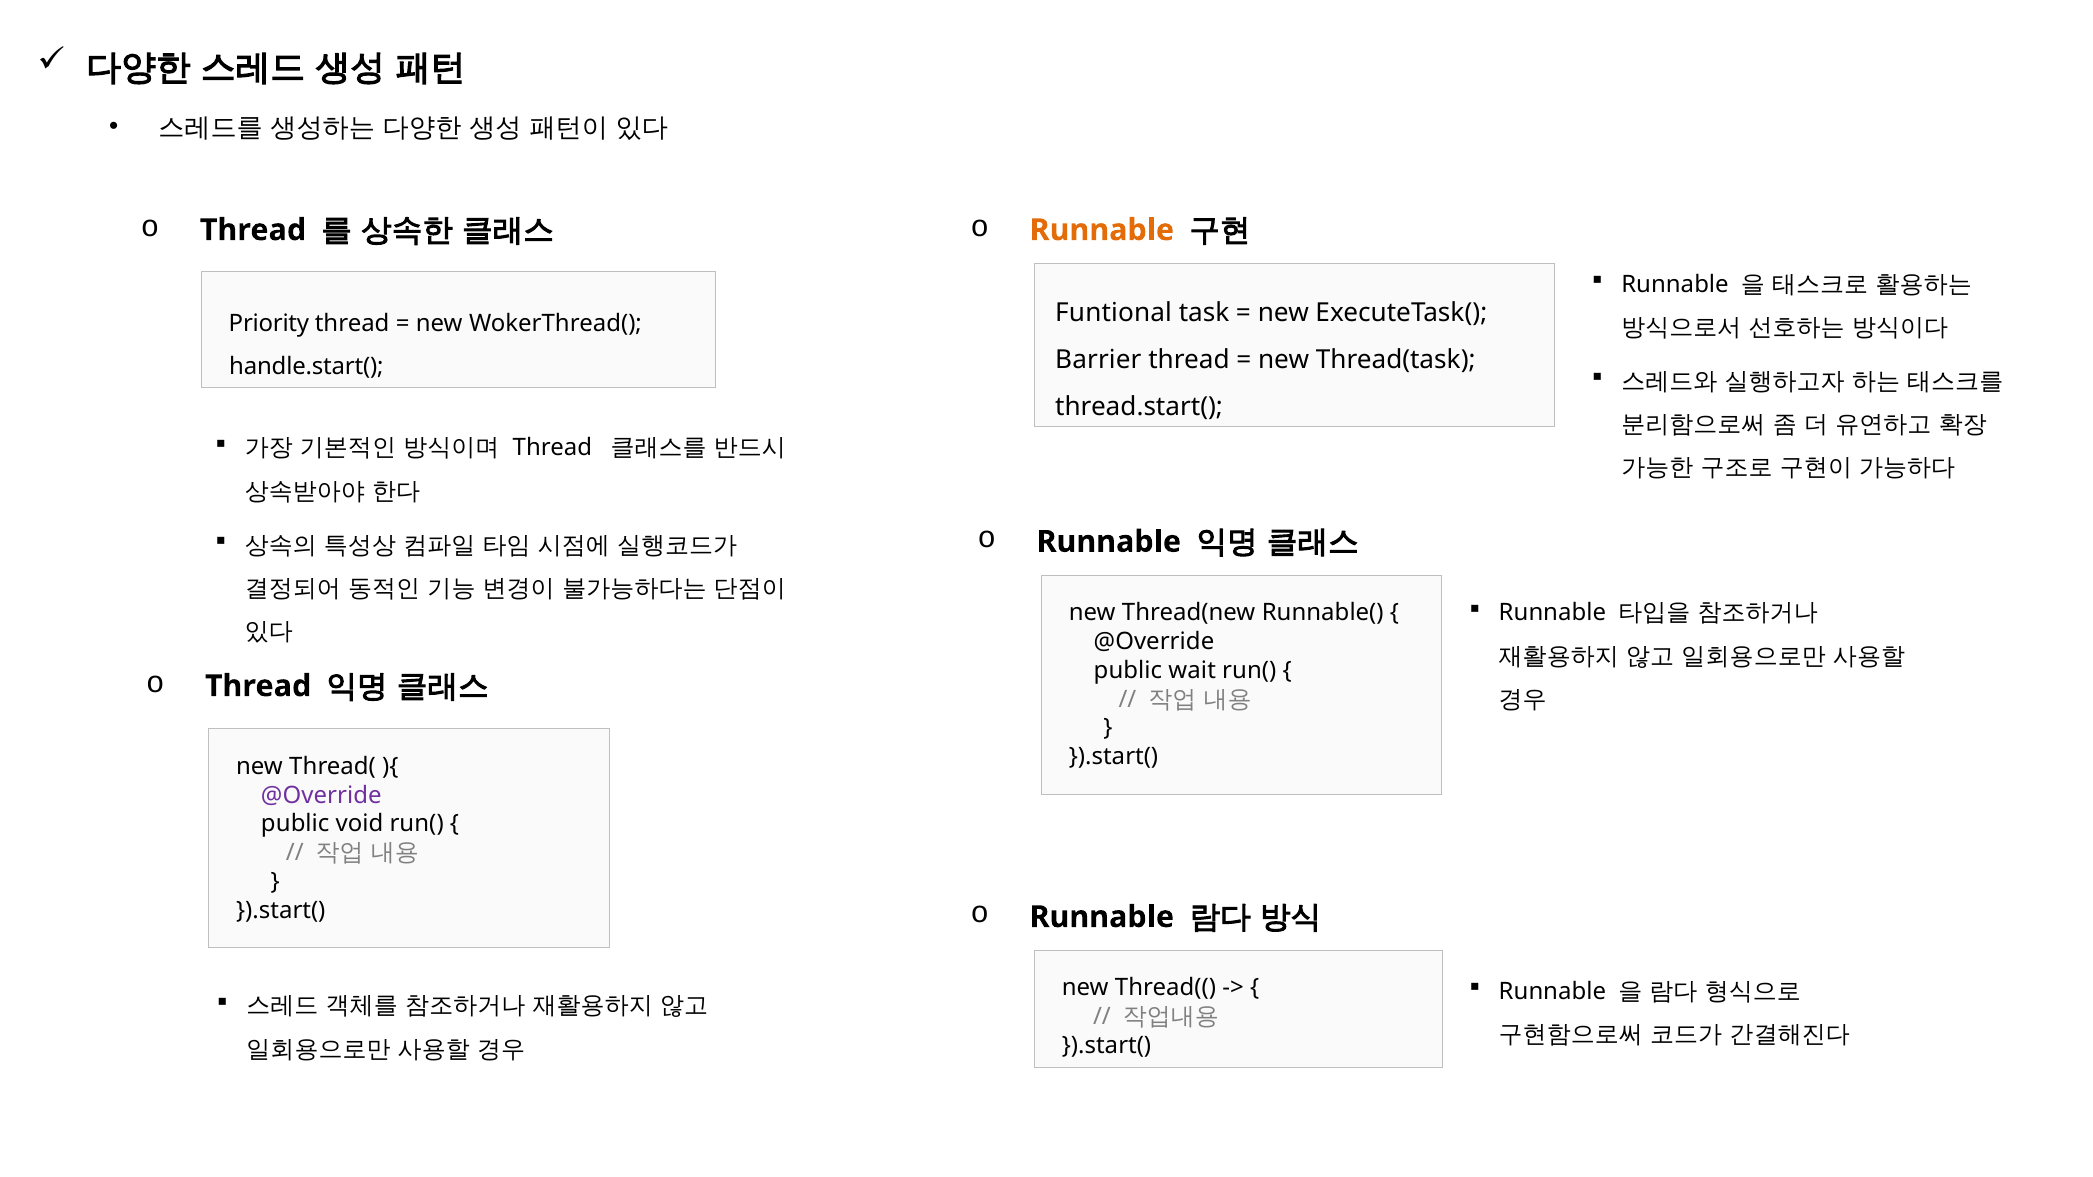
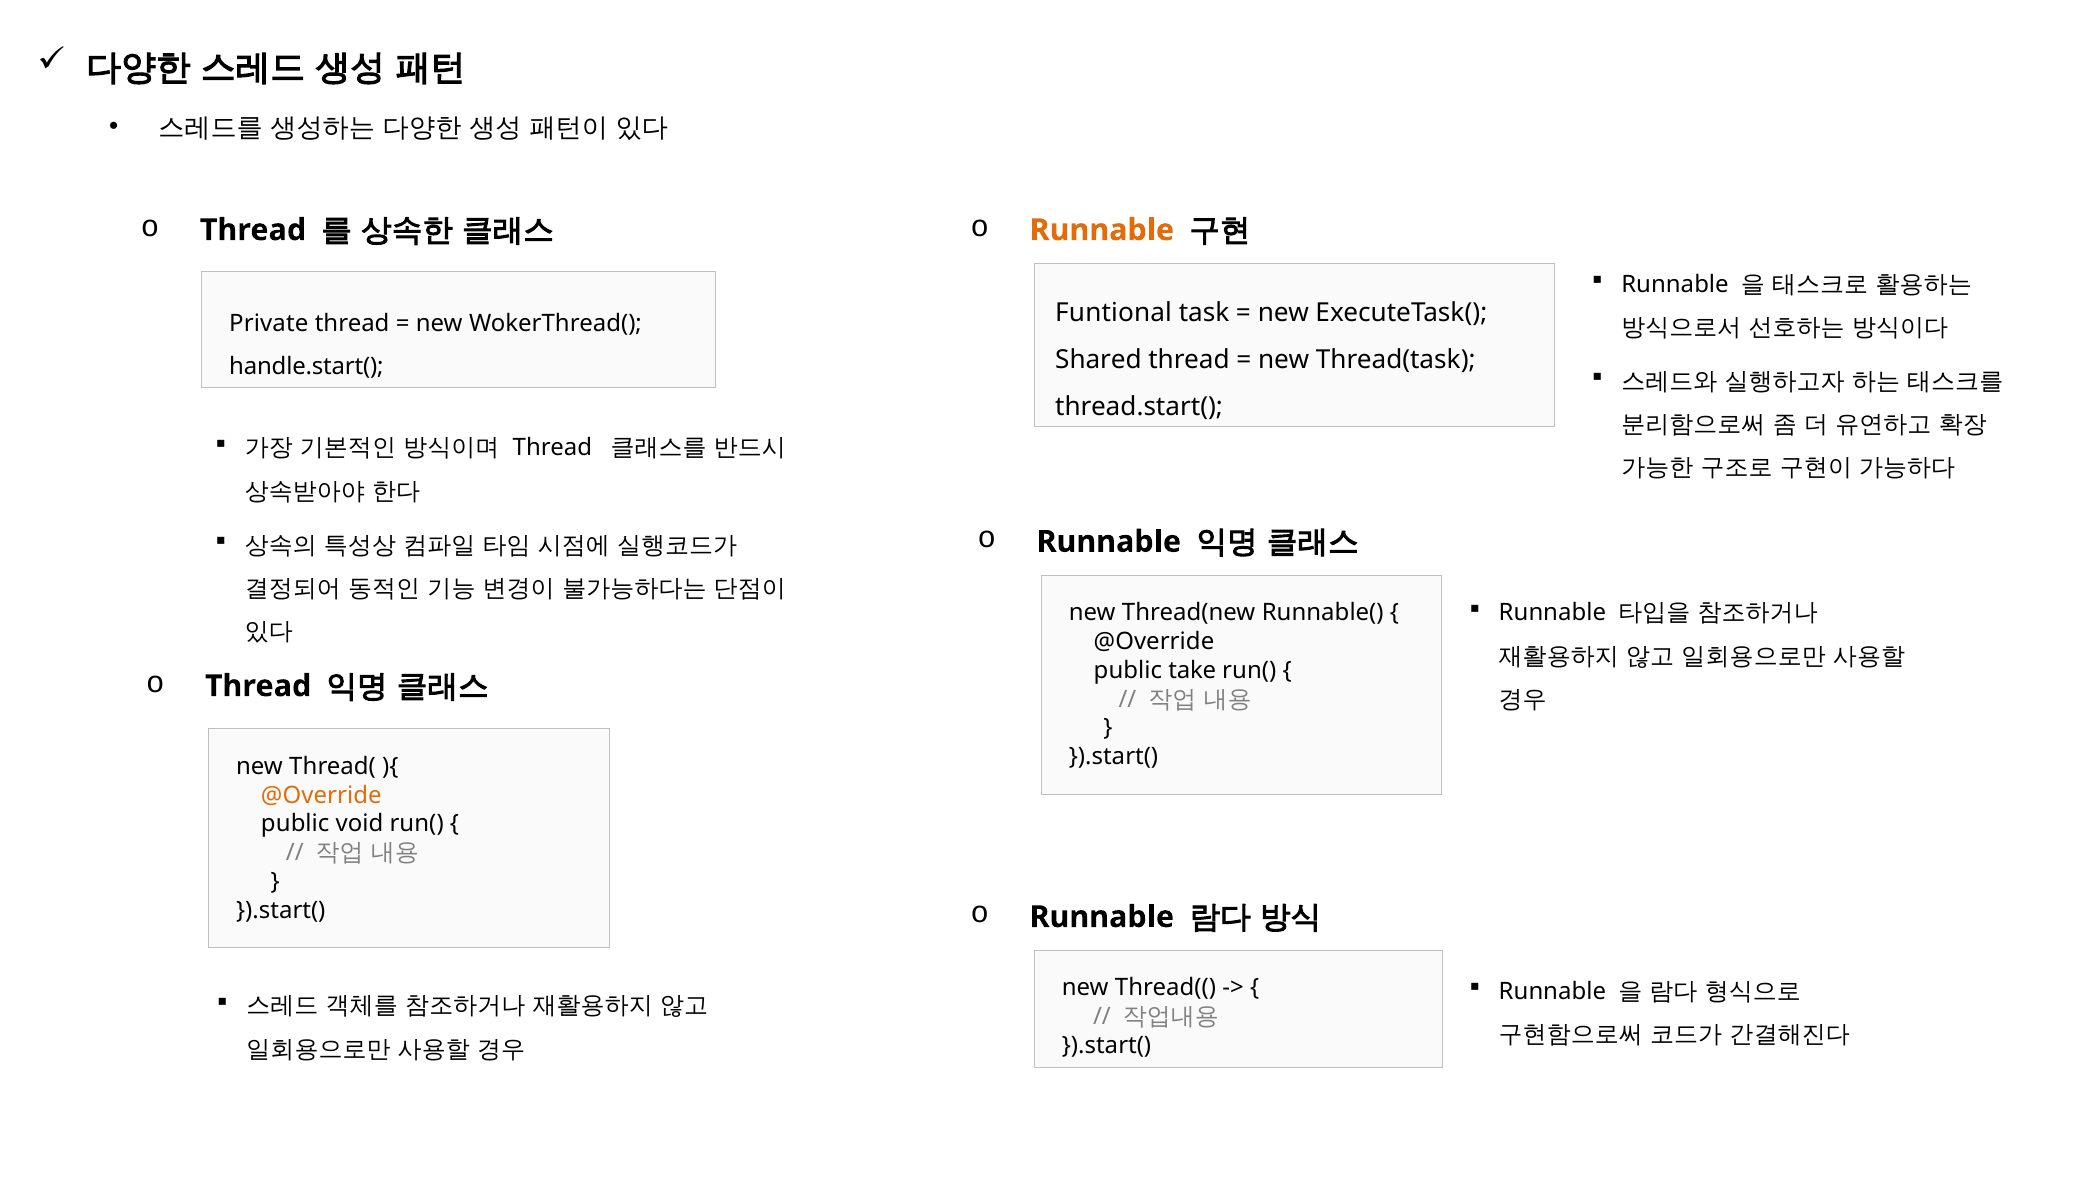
Priority: Priority -> Private
Barrier: Barrier -> Shared
wait: wait -> take
@Override at (321, 795) colour: purple -> orange
